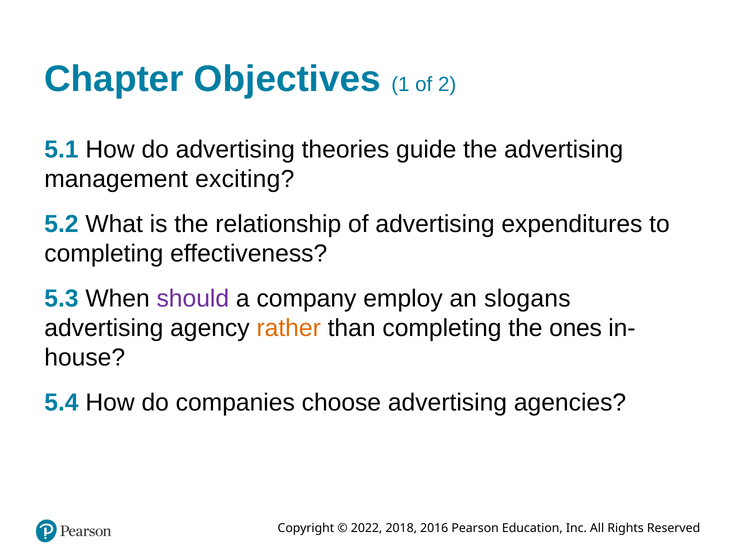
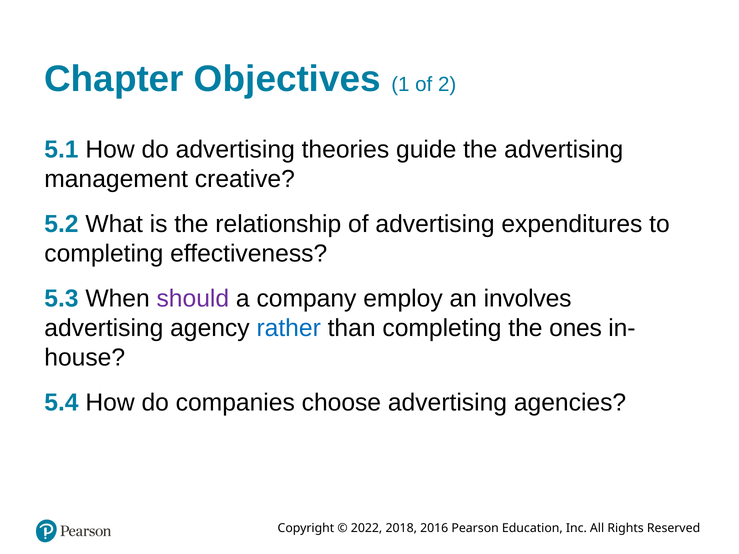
exciting: exciting -> creative
slogans: slogans -> involves
rather colour: orange -> blue
